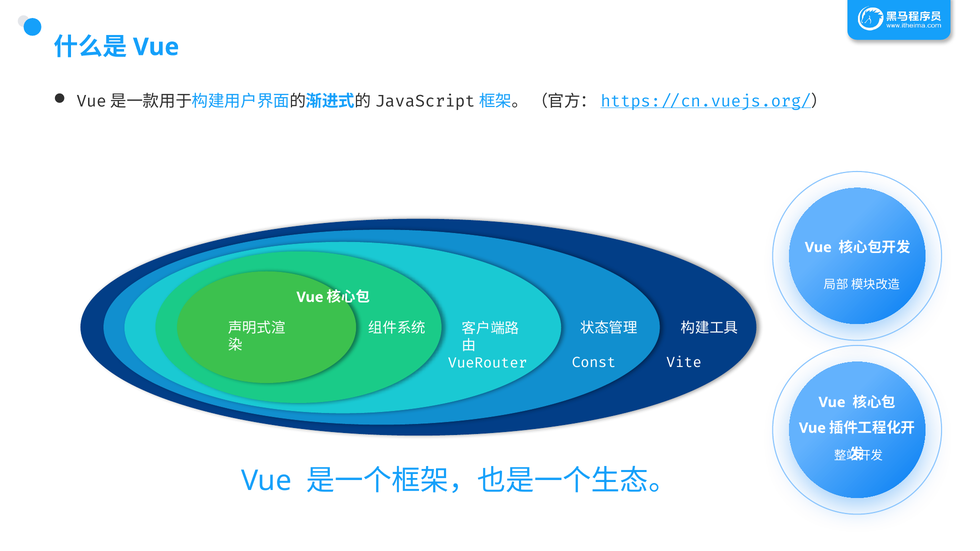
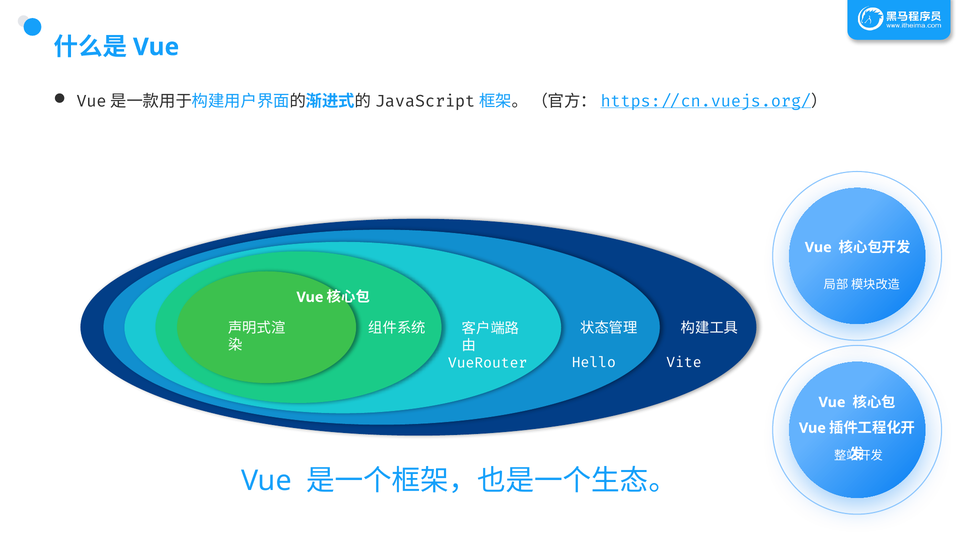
Const: Const -> Hello
